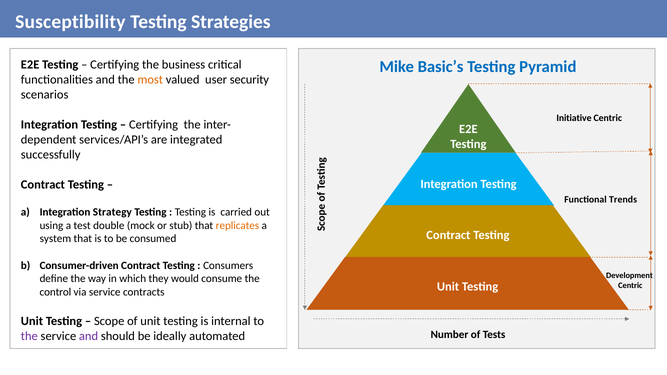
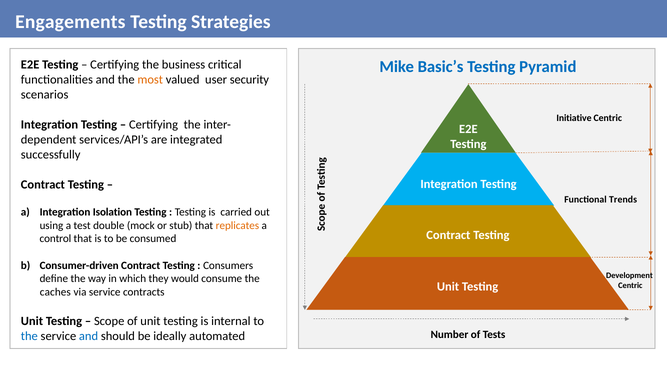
Susceptibility: Susceptibility -> Engagements
Strategy: Strategy -> Isolation
system: system -> control
control: control -> caches
the at (29, 336) colour: purple -> blue
and at (89, 336) colour: purple -> blue
